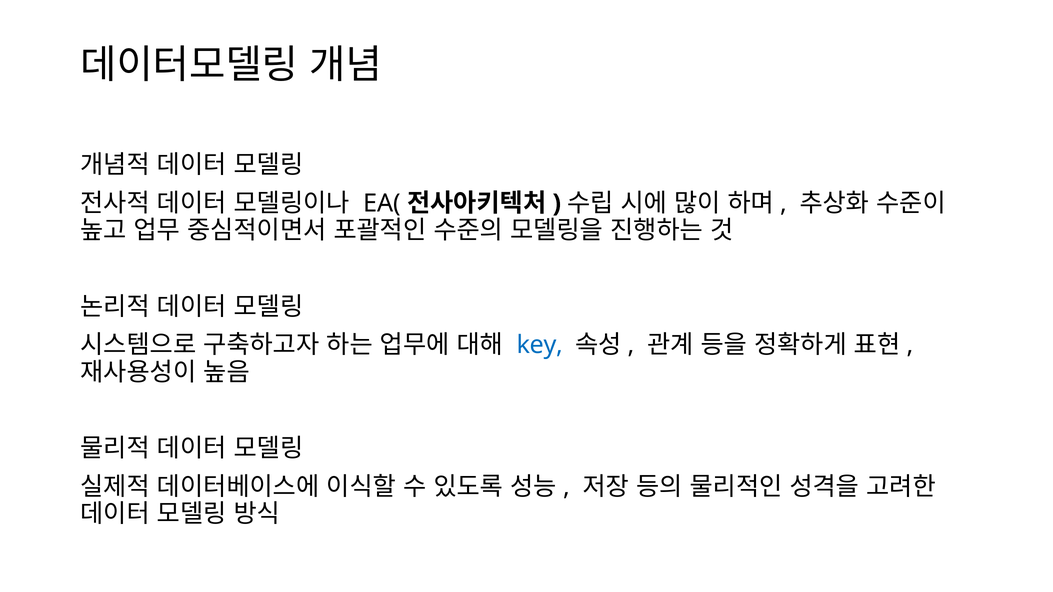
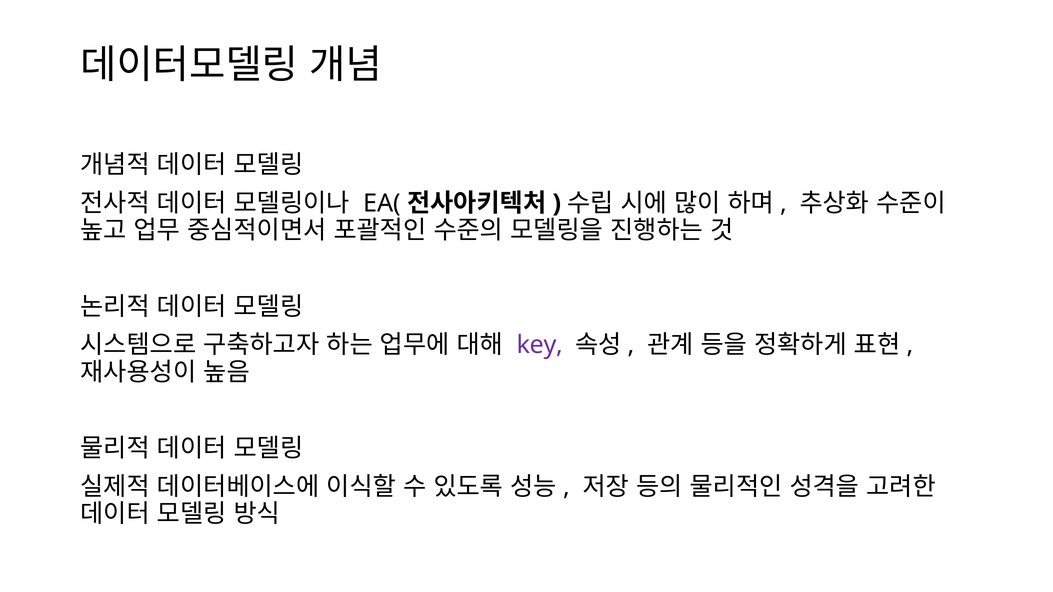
key colour: blue -> purple
